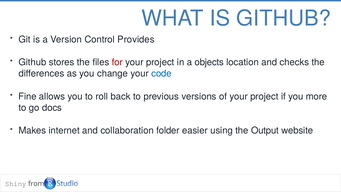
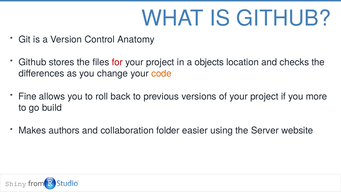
Provides: Provides -> Anatomy
code colour: blue -> orange
docs: docs -> build
internet: internet -> authors
Output: Output -> Server
